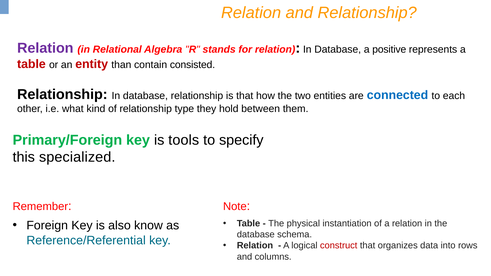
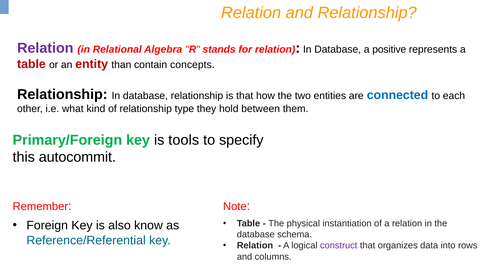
consisted: consisted -> concepts
specialized: specialized -> autocommit
construct colour: red -> purple
